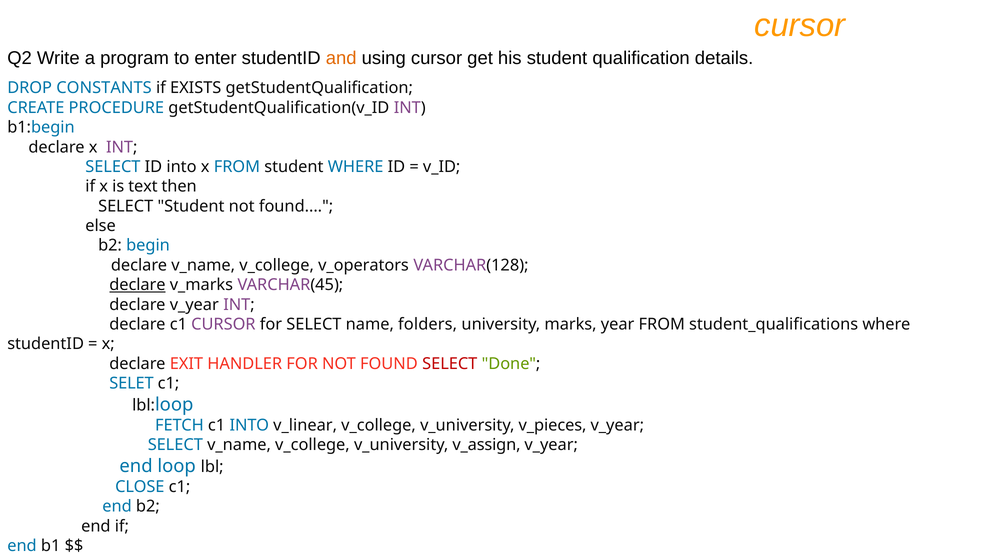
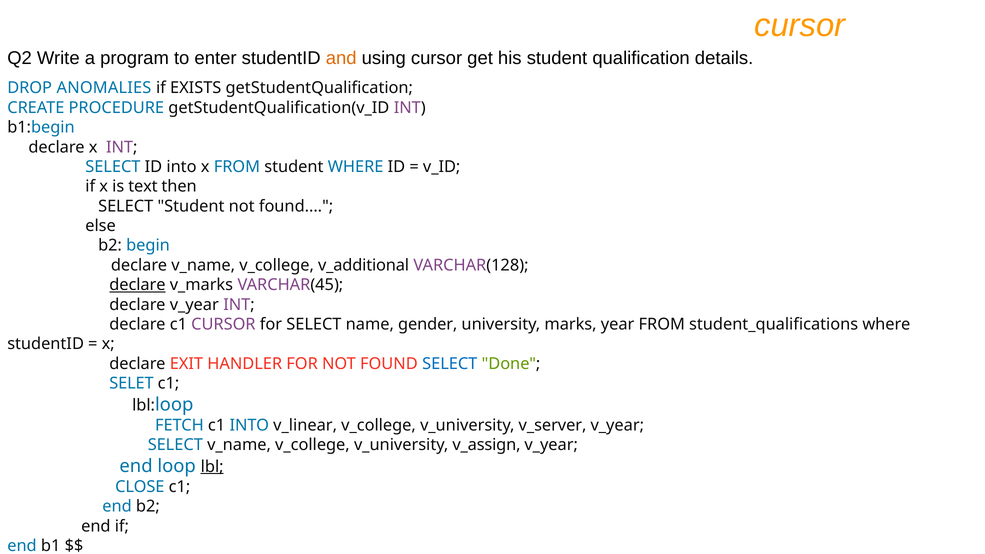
CONSTANTS: CONSTANTS -> ANOMALIES
v_operators: v_operators -> v_additional
folders: folders -> gender
SELECT at (450, 364) colour: red -> blue
v_pieces: v_pieces -> v_server
lbl underline: none -> present
